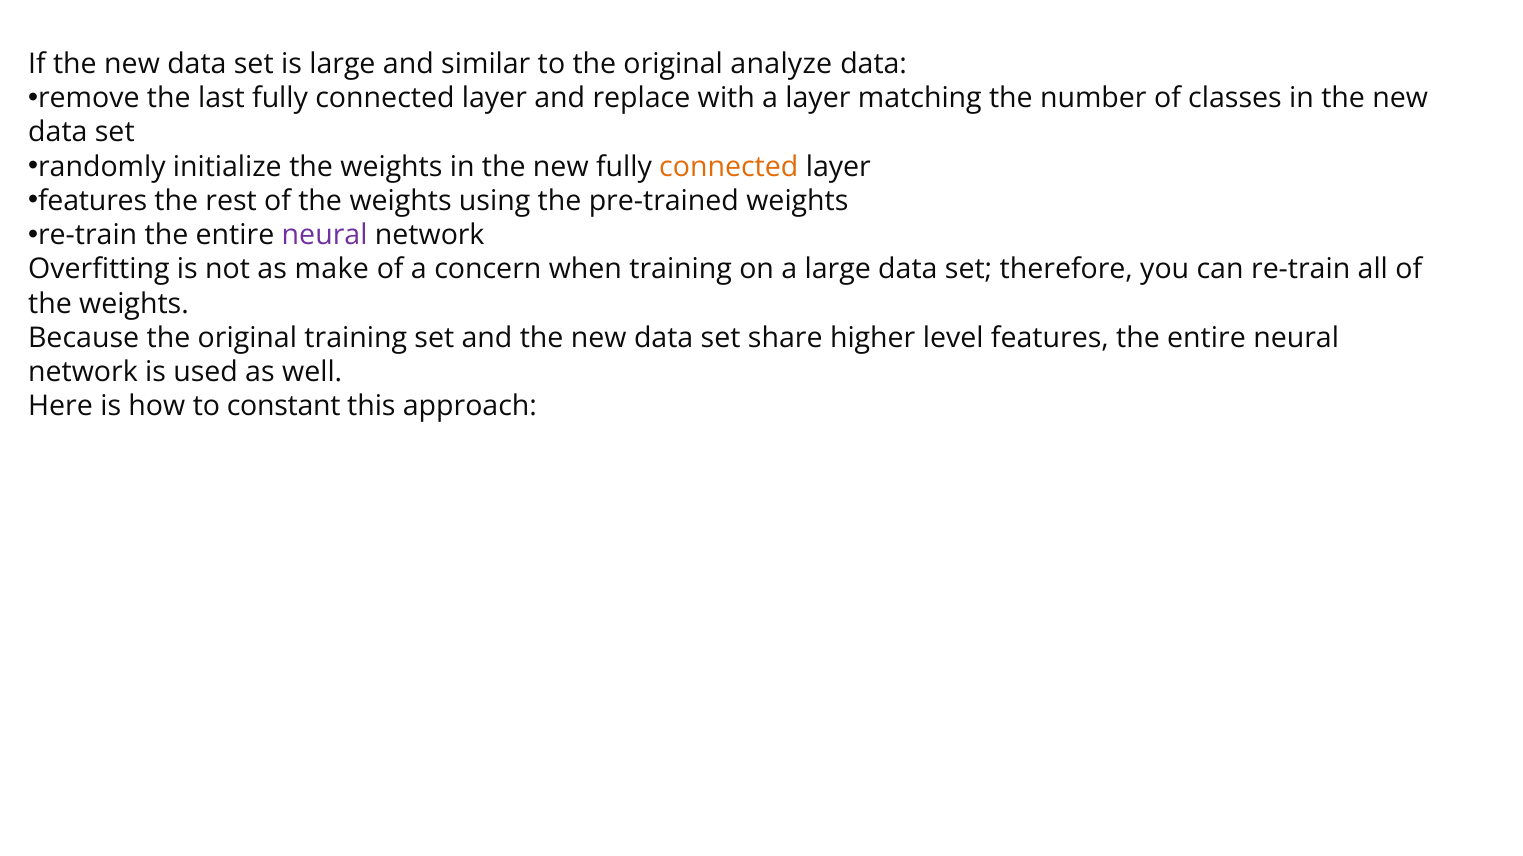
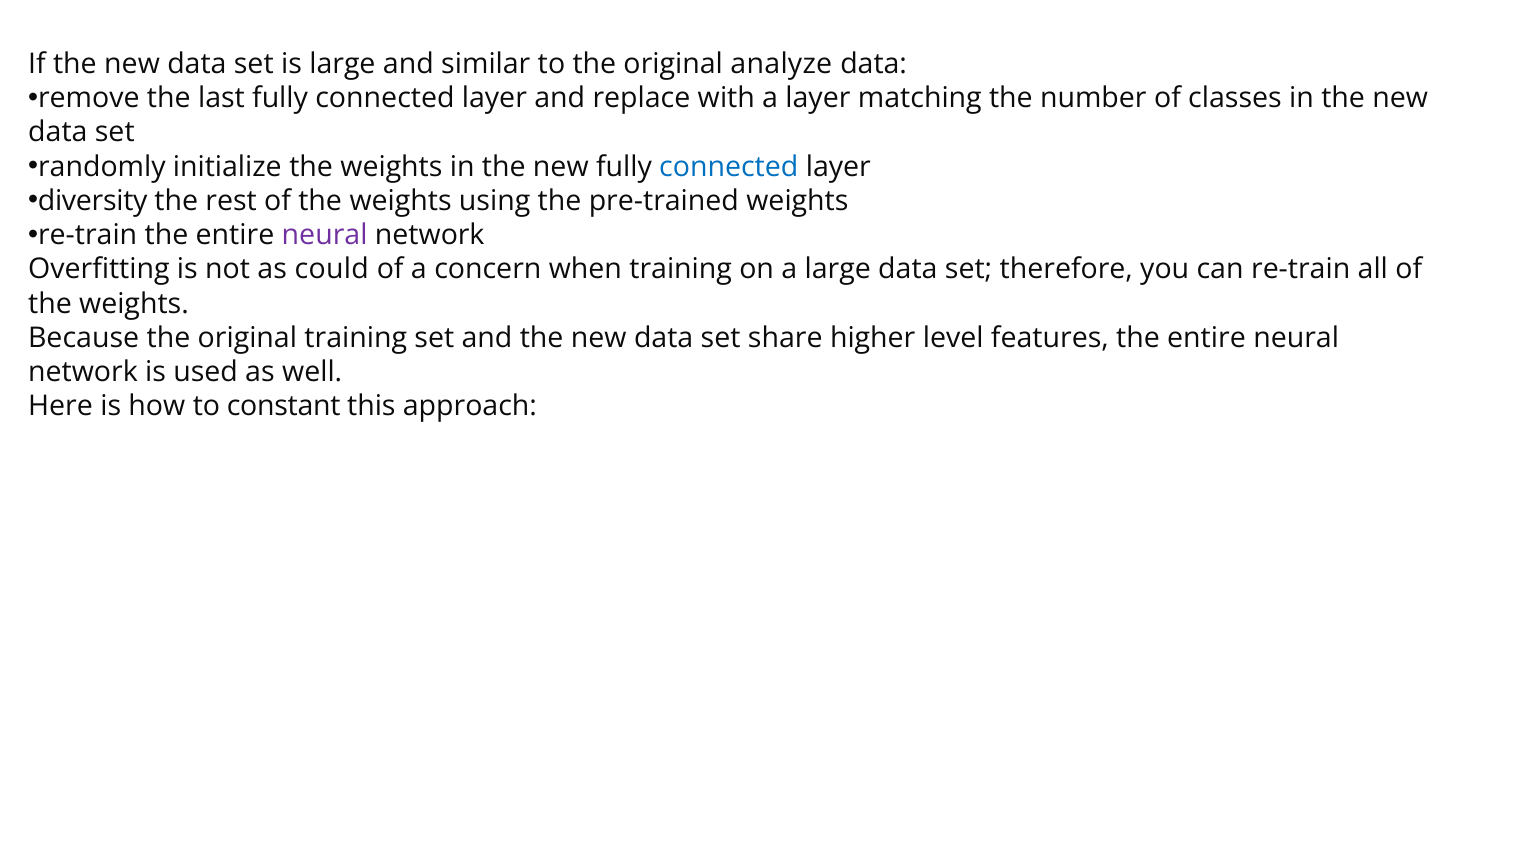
connected at (729, 167) colour: orange -> blue
features at (93, 201): features -> diversity
make: make -> could
